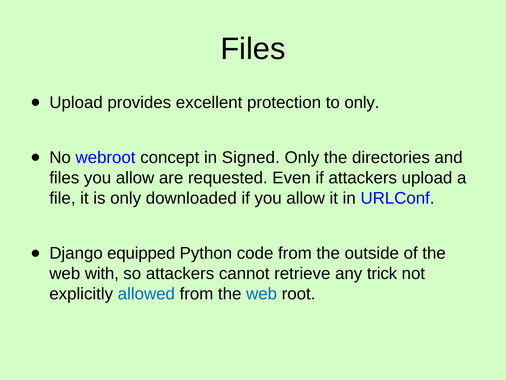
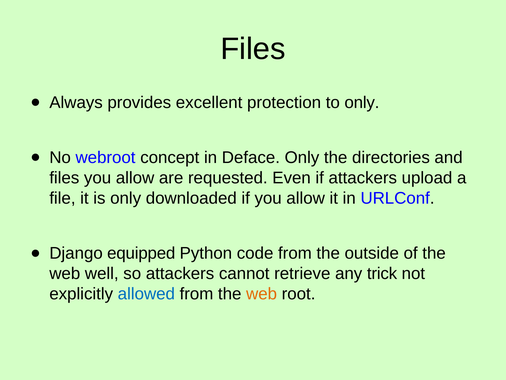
Upload at (76, 102): Upload -> Always
Signed: Signed -> Deface
with: with -> well
web at (262, 294) colour: blue -> orange
